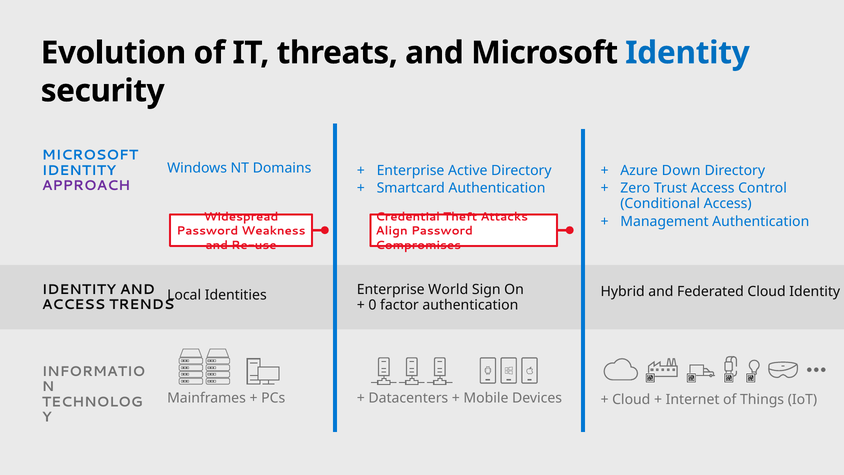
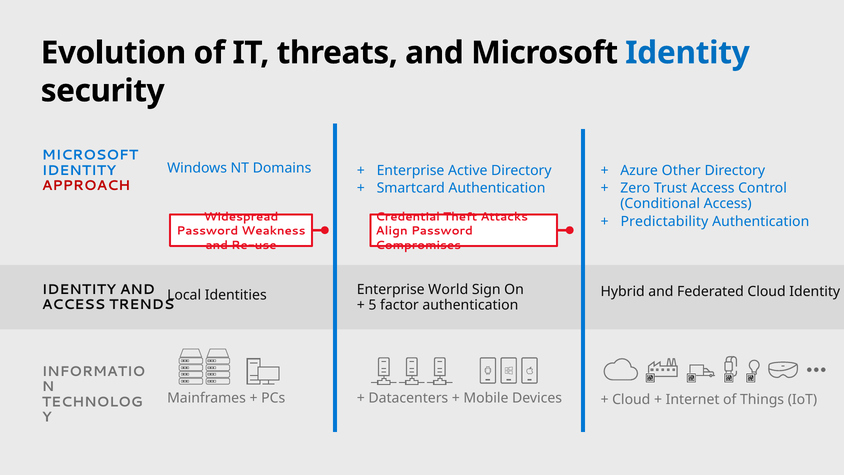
Down: Down -> Other
APPROACH colour: purple -> red
Management: Management -> Predictability
0: 0 -> 5
